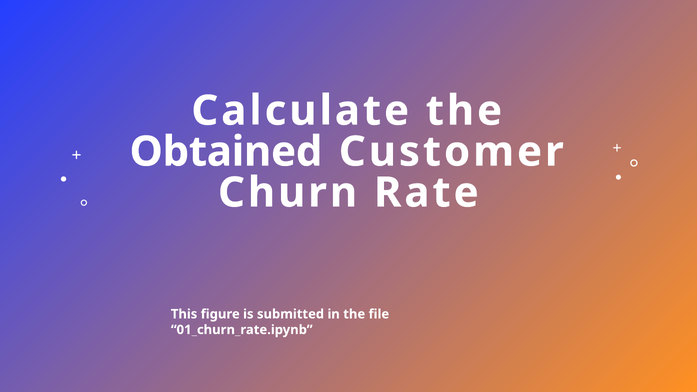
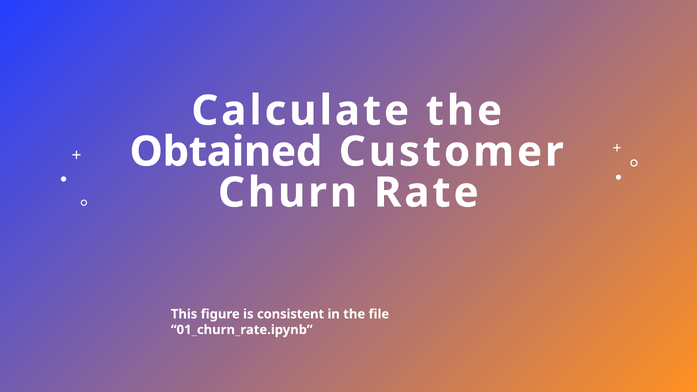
submitted: submitted -> consistent
